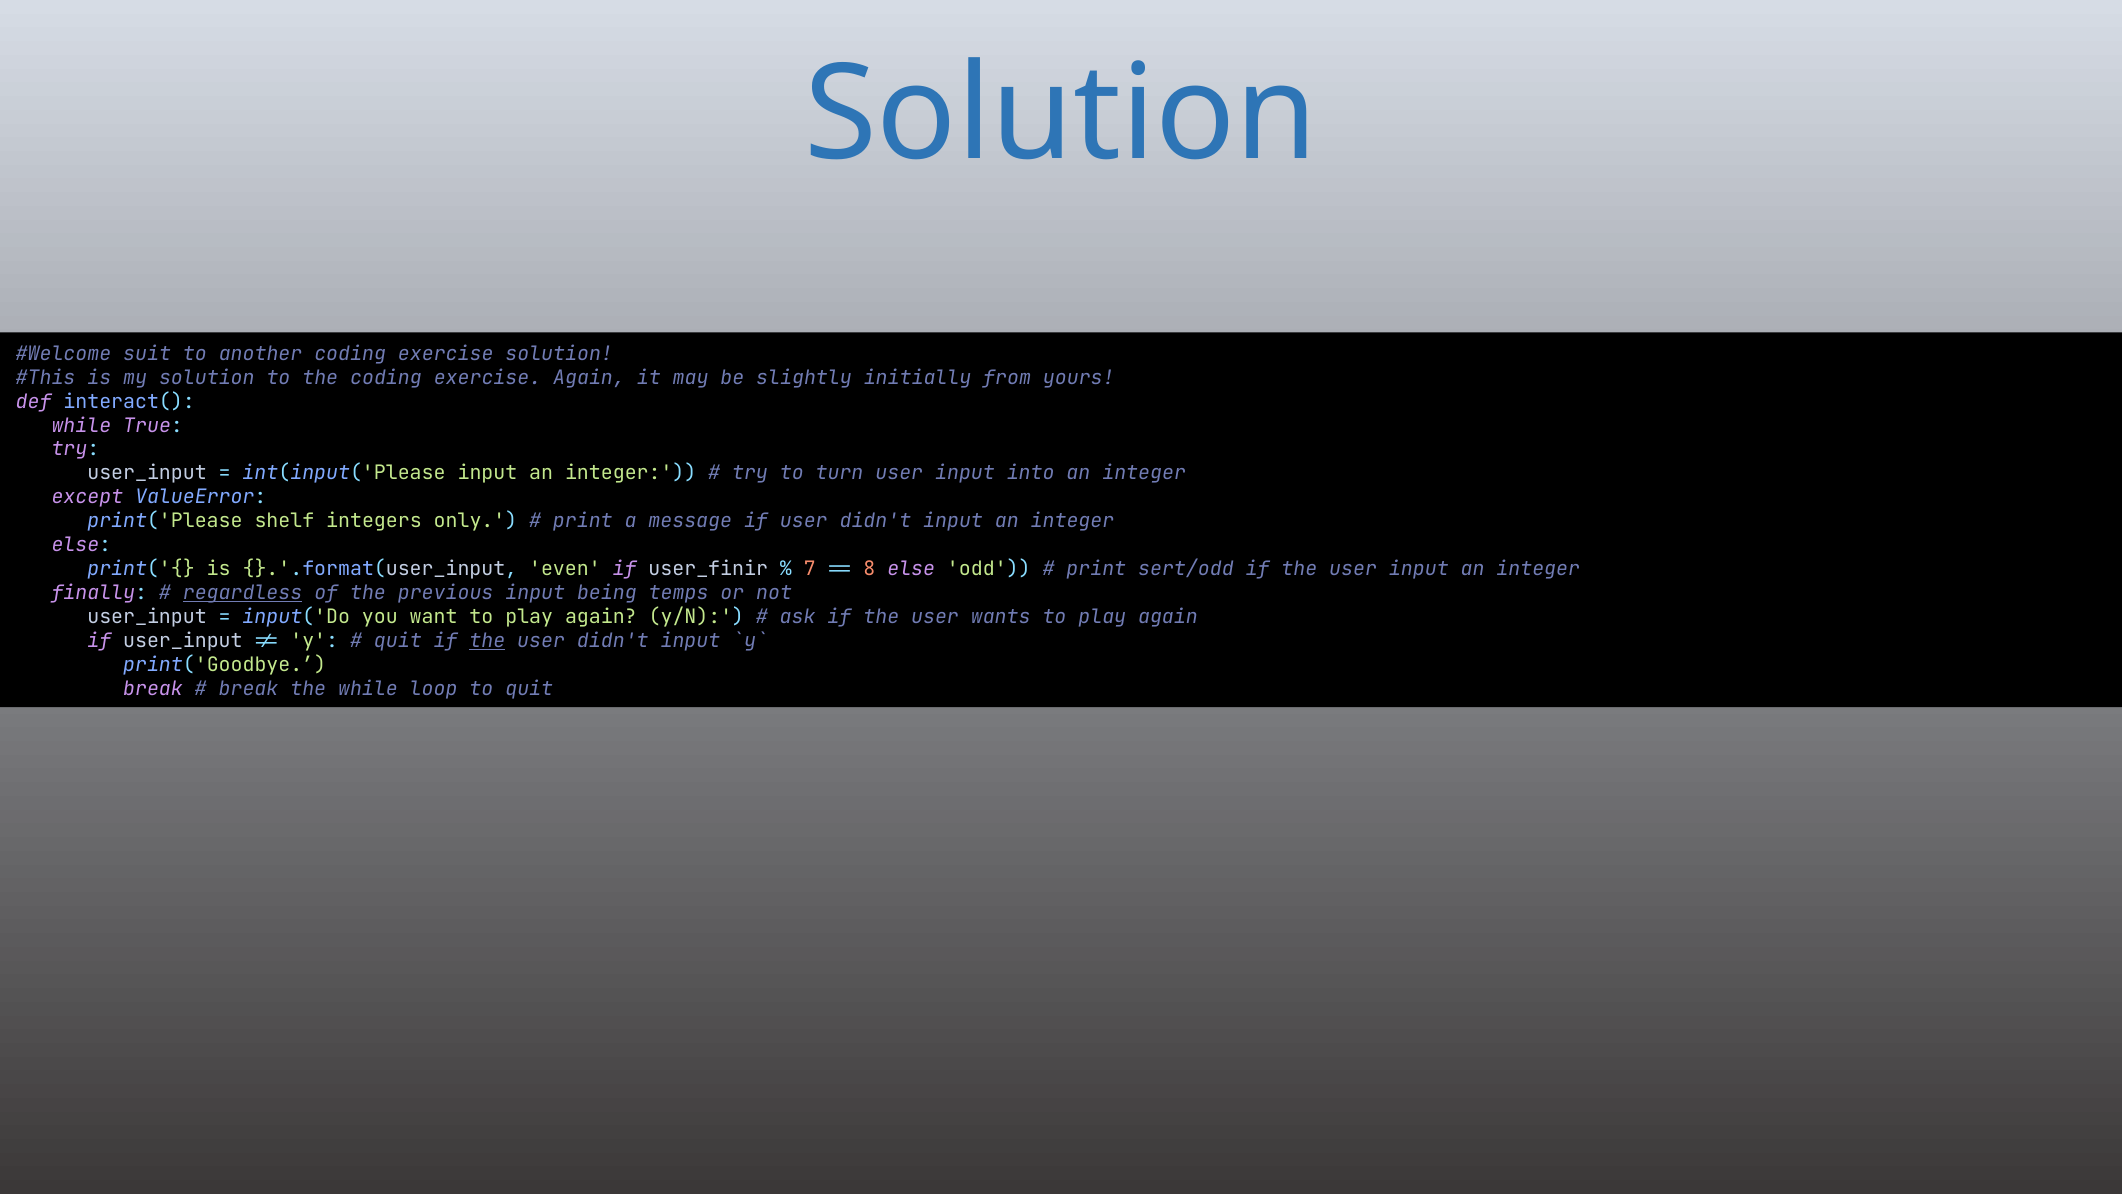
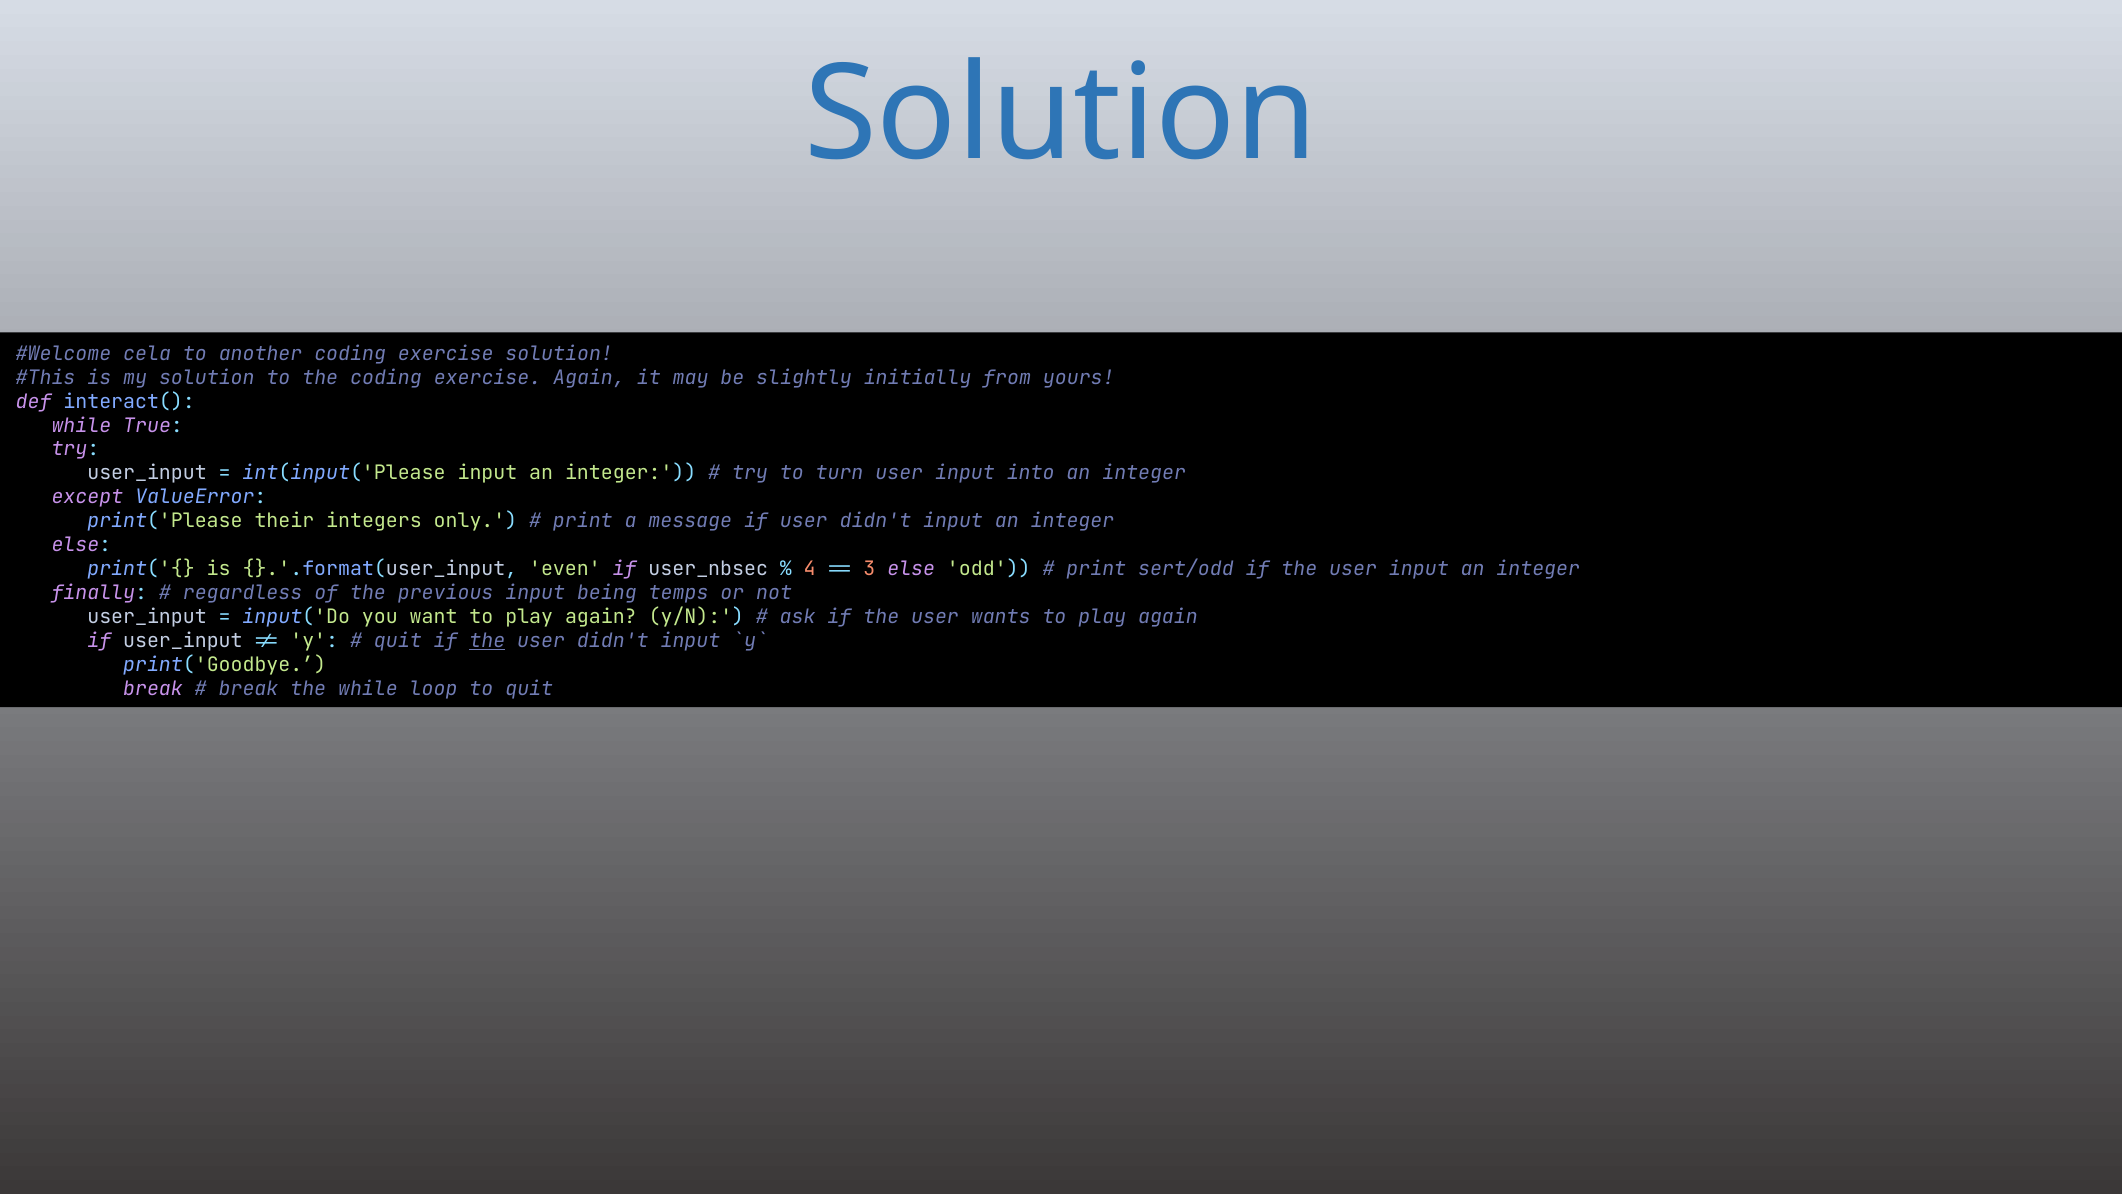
suit: suit -> cela
shelf: shelf -> their
user_finir: user_finir -> user_nbsec
7: 7 -> 4
8: 8 -> 3
regardless underline: present -> none
